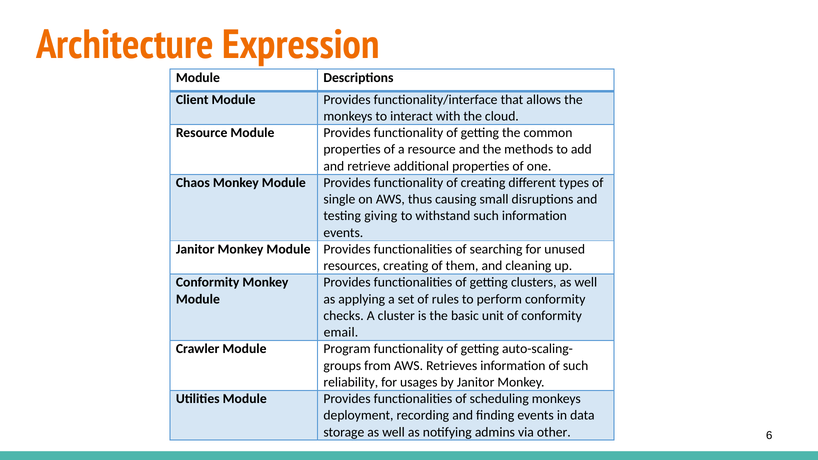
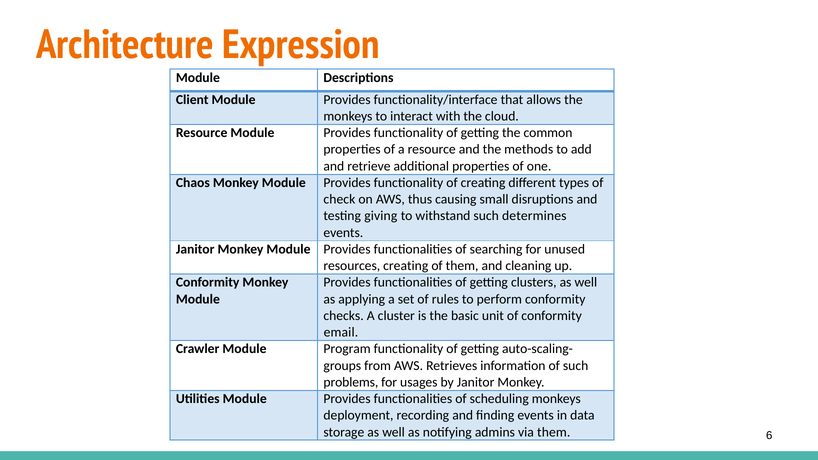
single: single -> check
such information: information -> determines
reliability: reliability -> problems
via other: other -> them
